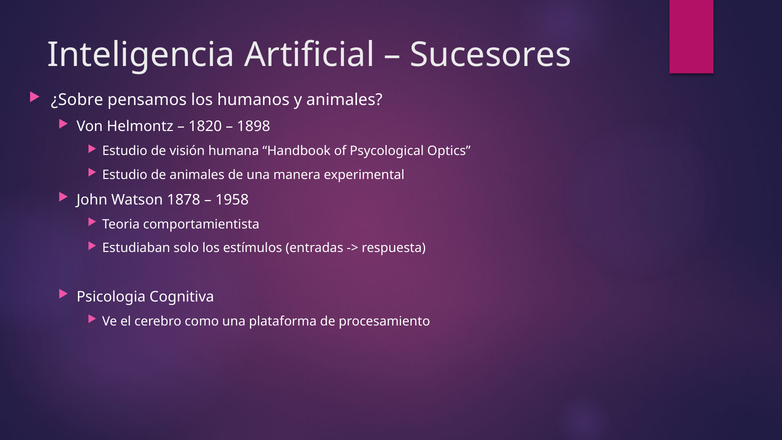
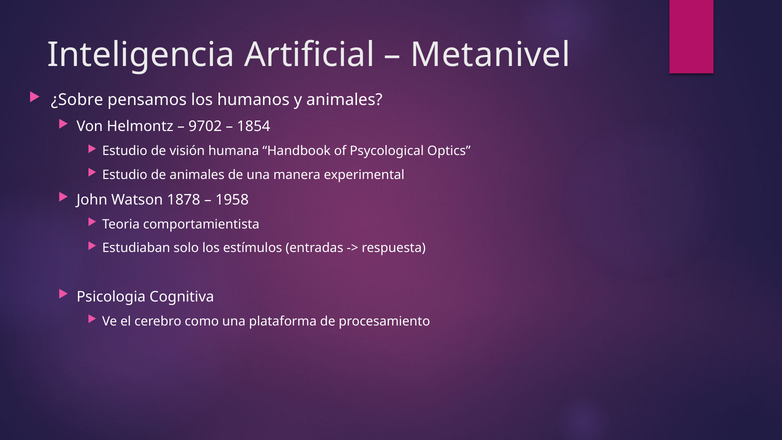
Sucesores: Sucesores -> Metanivel
1820: 1820 -> 9702
1898: 1898 -> 1854
